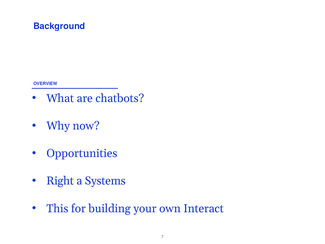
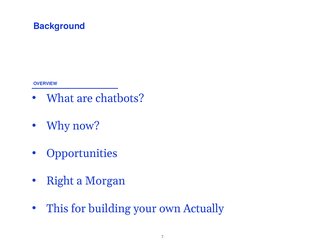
Systems: Systems -> Morgan
Interact: Interact -> Actually
